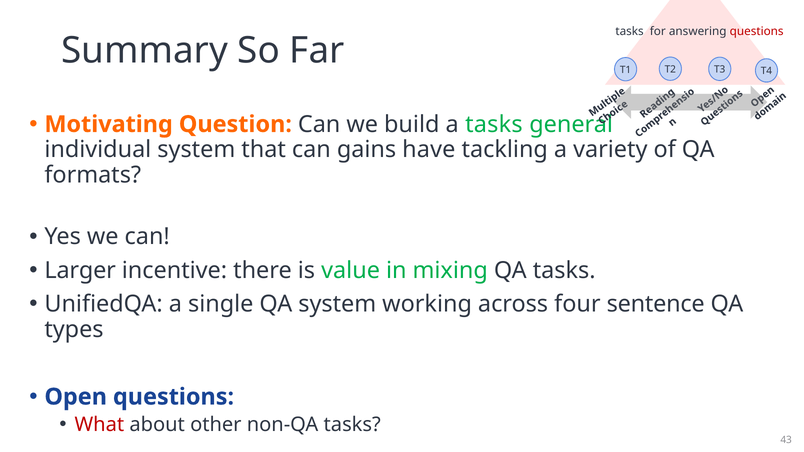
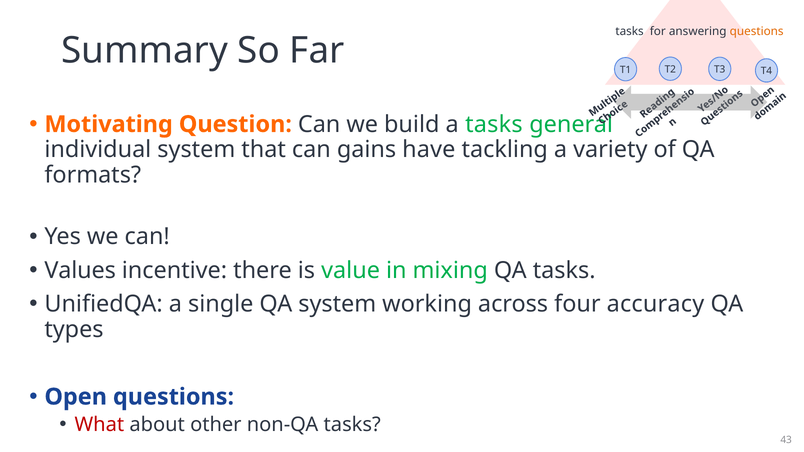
questions at (757, 31) colour: red -> orange
Larger: Larger -> Values
sentence: sentence -> accuracy
